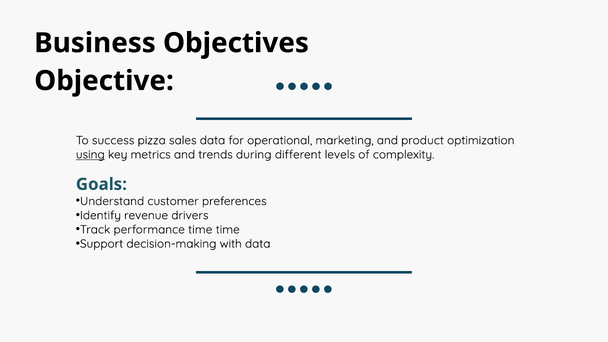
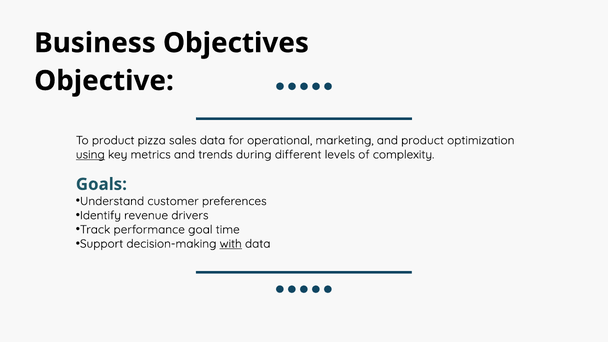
To success: success -> product
performance time: time -> goal
with underline: none -> present
